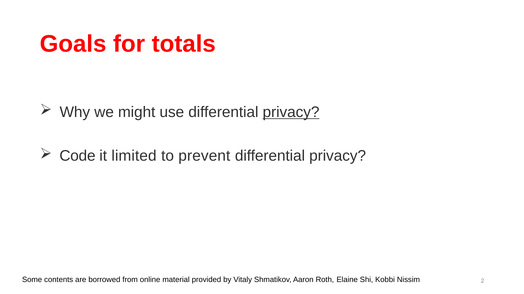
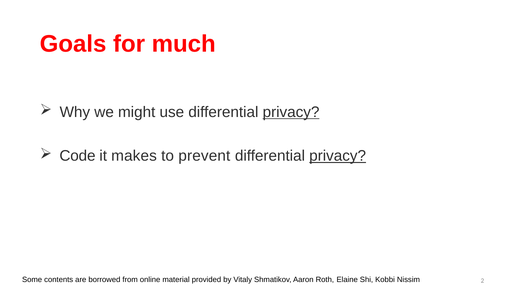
totals: totals -> much
limited: limited -> makes
privacy at (338, 156) underline: none -> present
